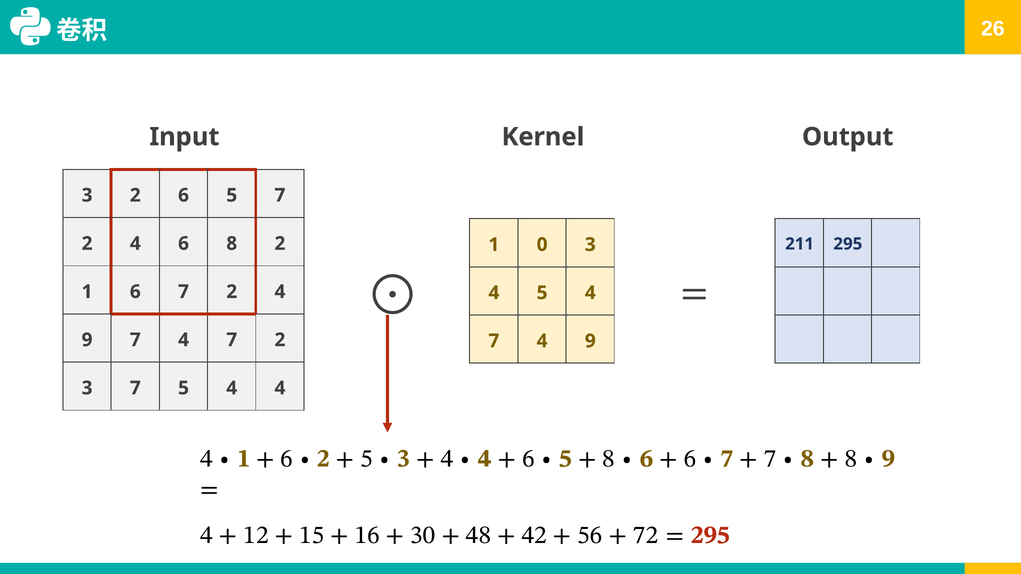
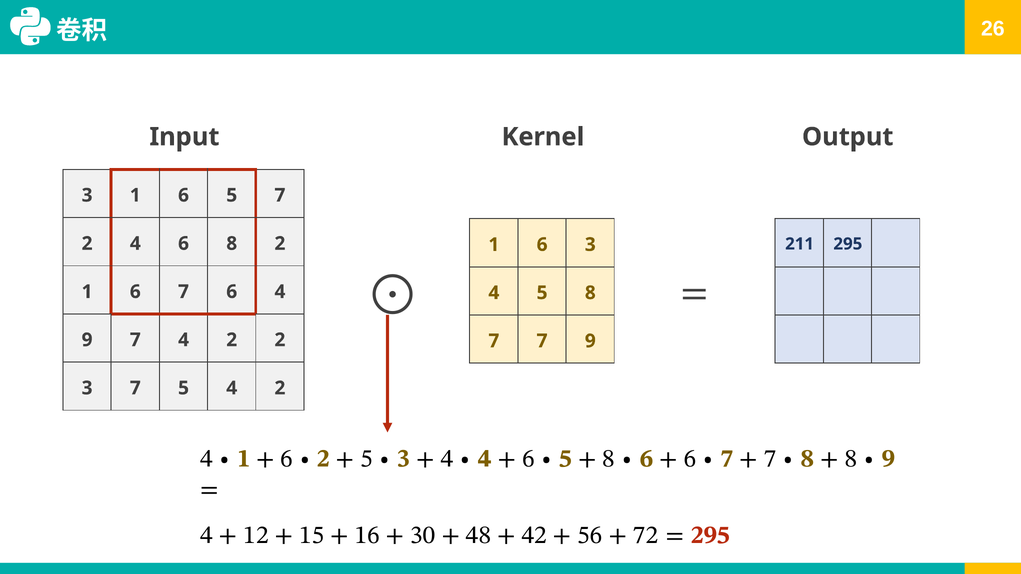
3 2: 2 -> 1
0 at (542, 245): 0 -> 6
6 7 2: 2 -> 6
4 5 4: 4 -> 8
7 4 7: 7 -> 2
4 at (542, 341): 4 -> 7
5 4 4: 4 -> 2
